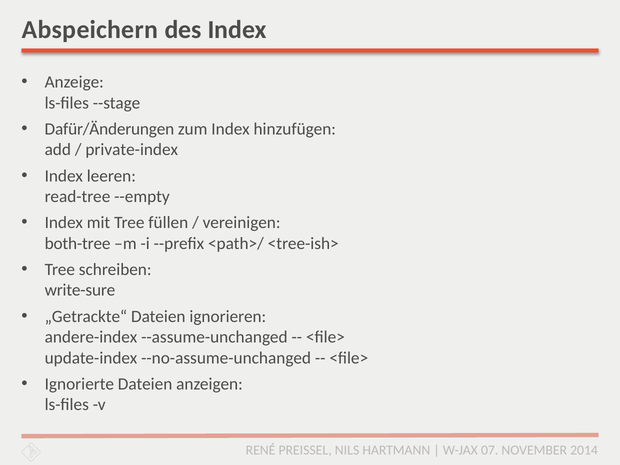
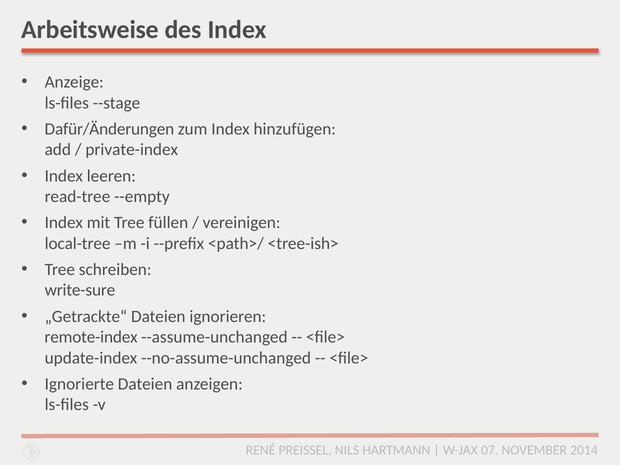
Abspeichern: Abspeichern -> Arbeitsweise
both-tree: both-tree -> local-tree
andere-index: andere-index -> remote-index
